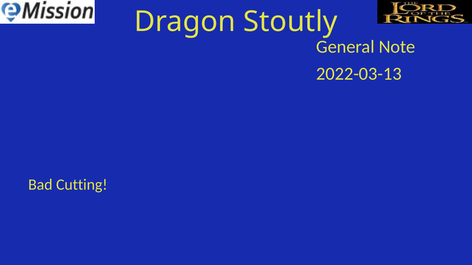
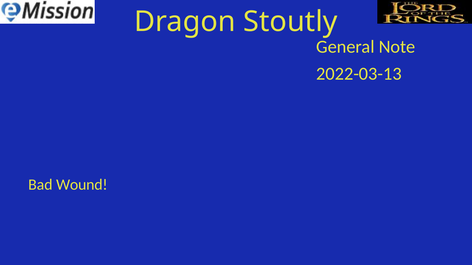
Cutting: Cutting -> Wound
